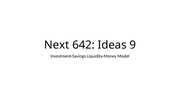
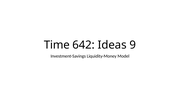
Next: Next -> Time
